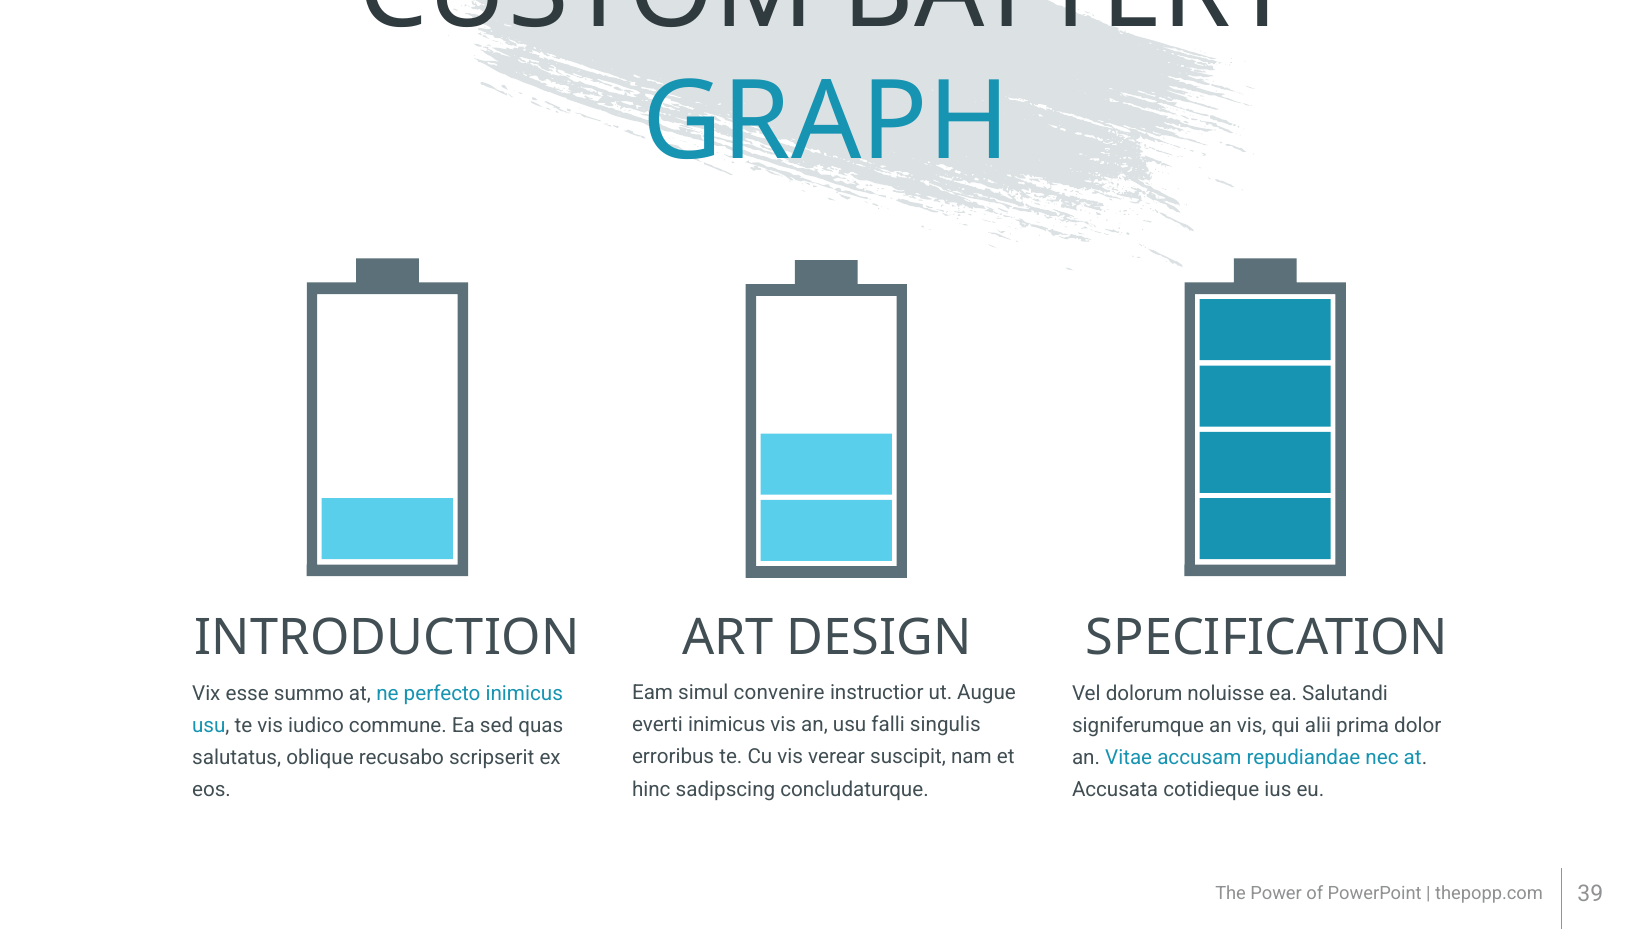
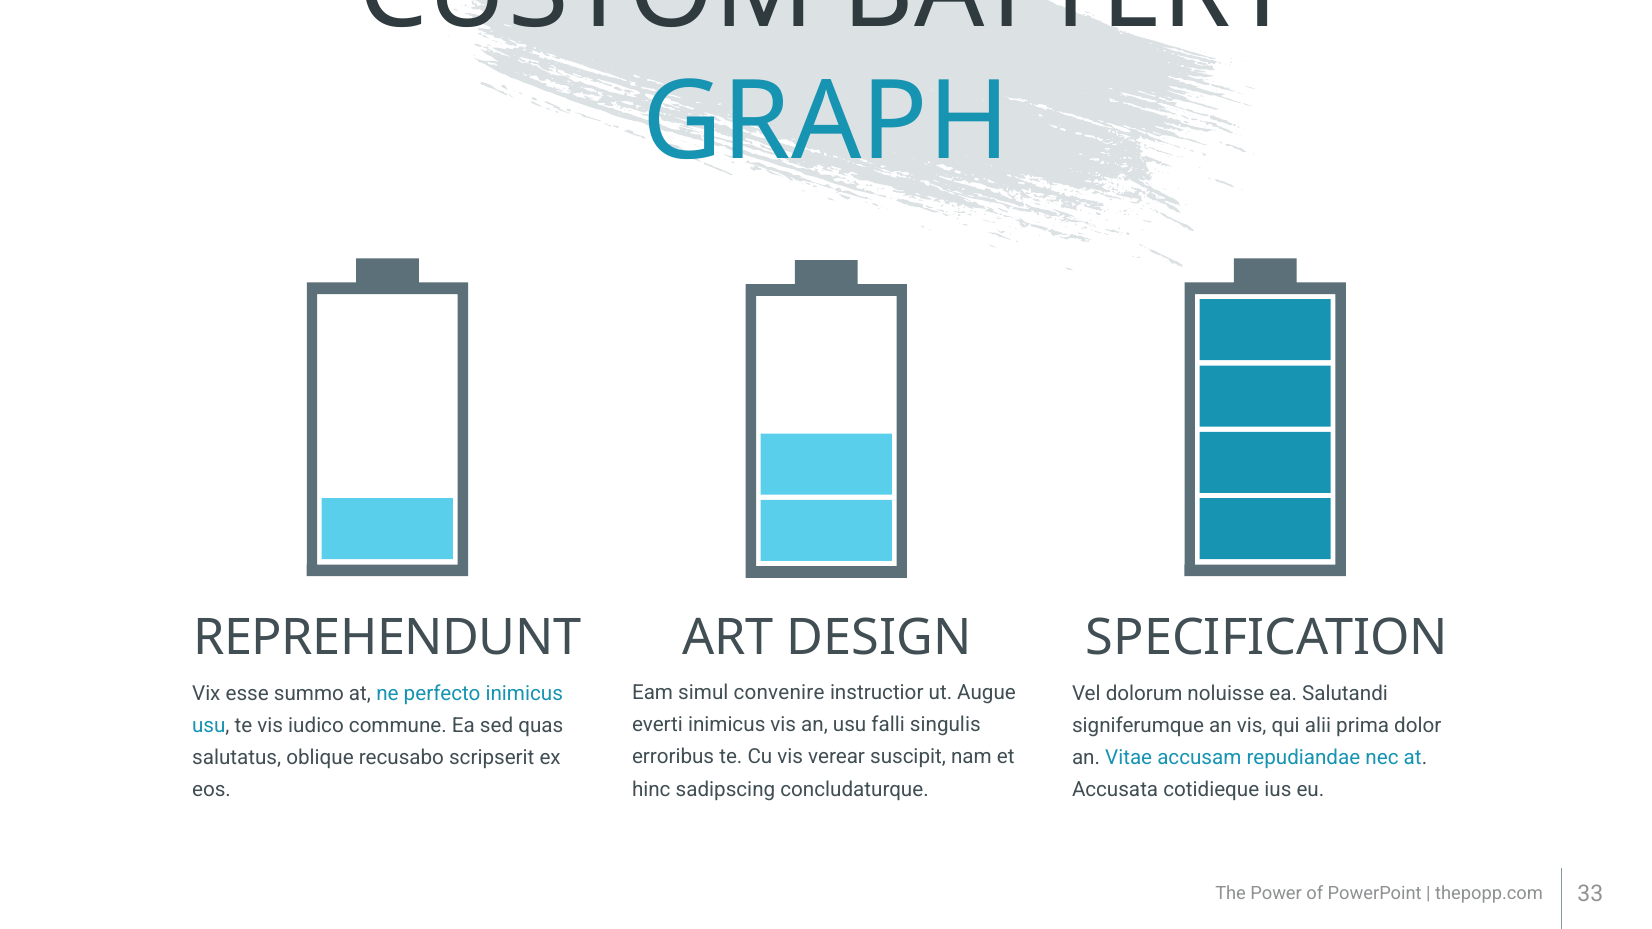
INTRODUCTION: INTRODUCTION -> REPREHENDUNT
39: 39 -> 33
